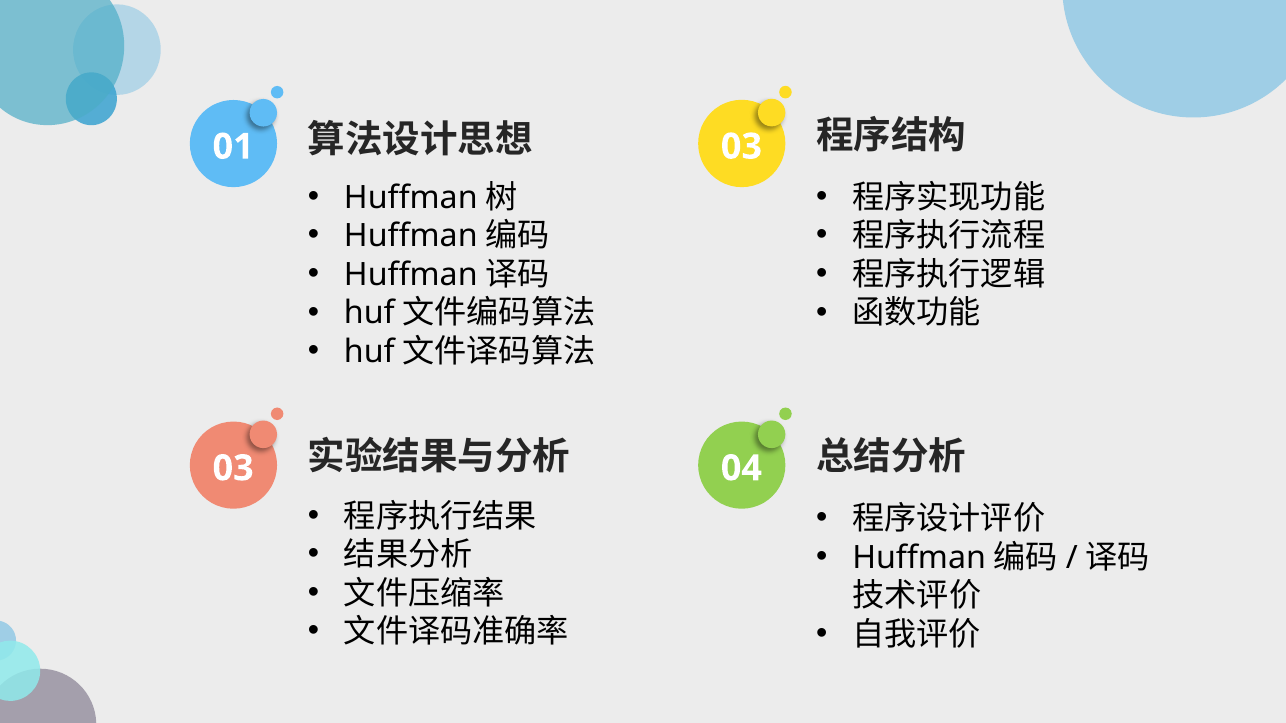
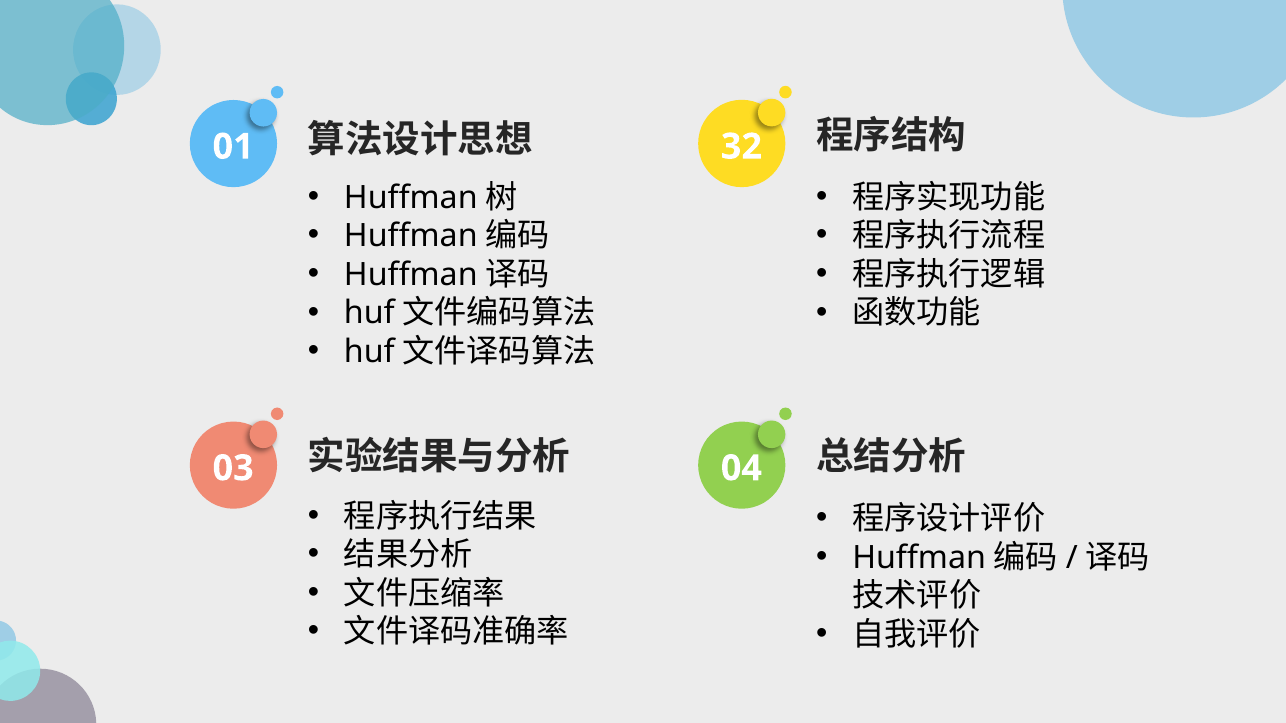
03 at (741, 147): 03 -> 32
